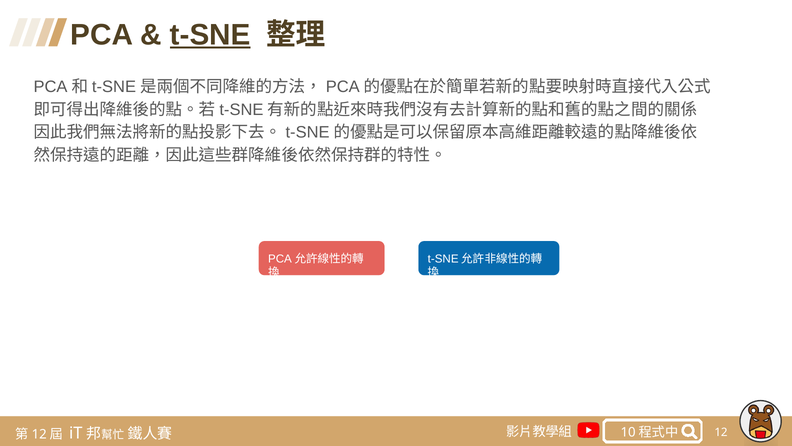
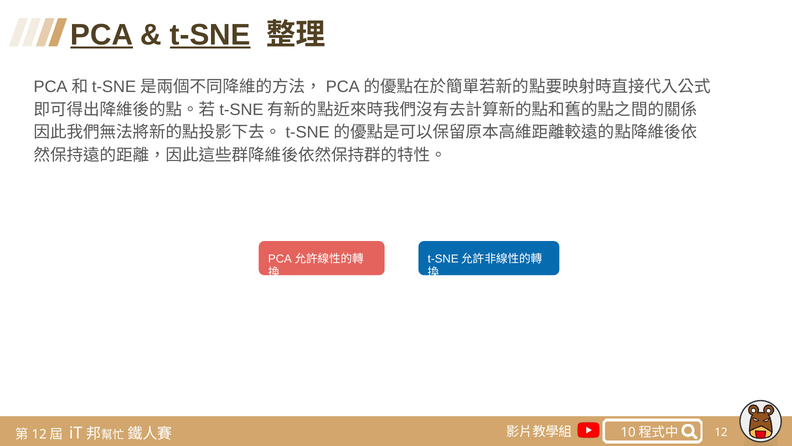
PCA underline: none -> present
